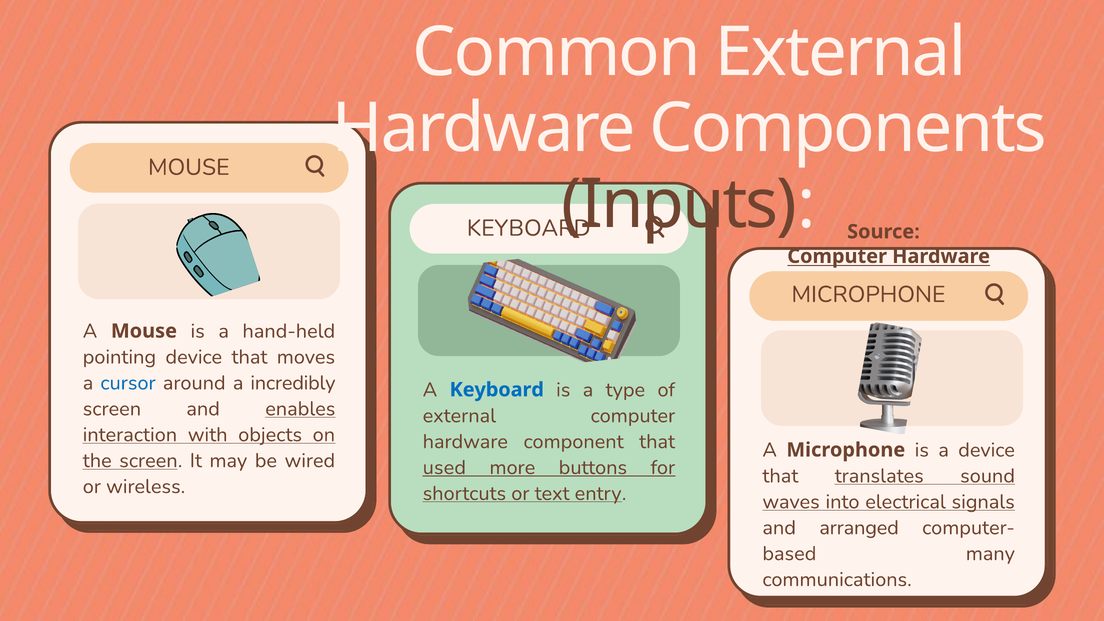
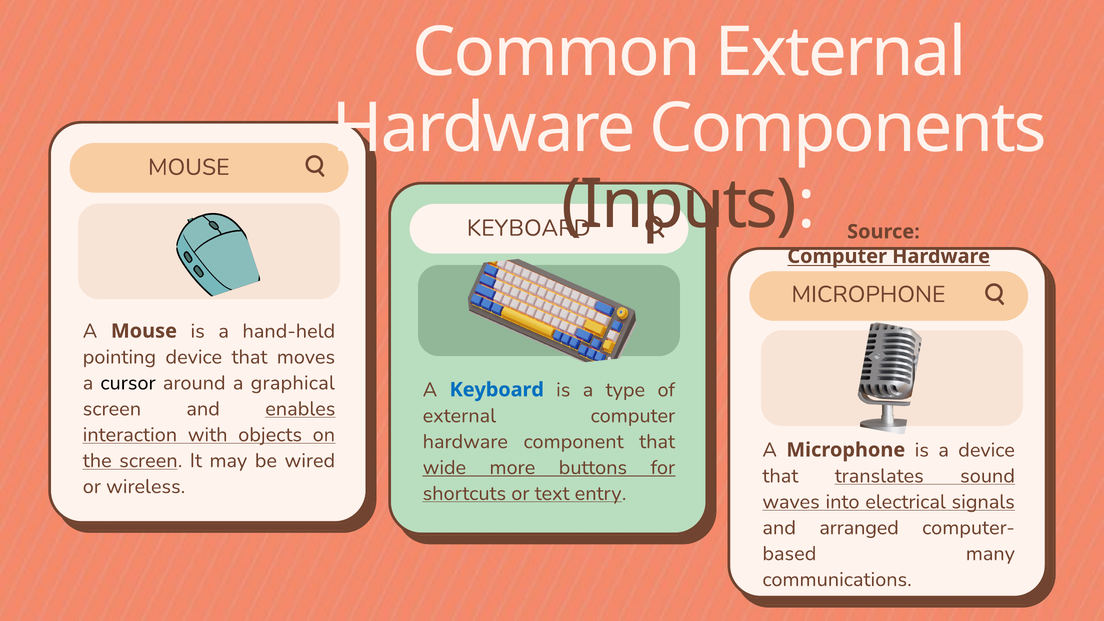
cursor colour: blue -> black
incredibly: incredibly -> graphical
used: used -> wide
